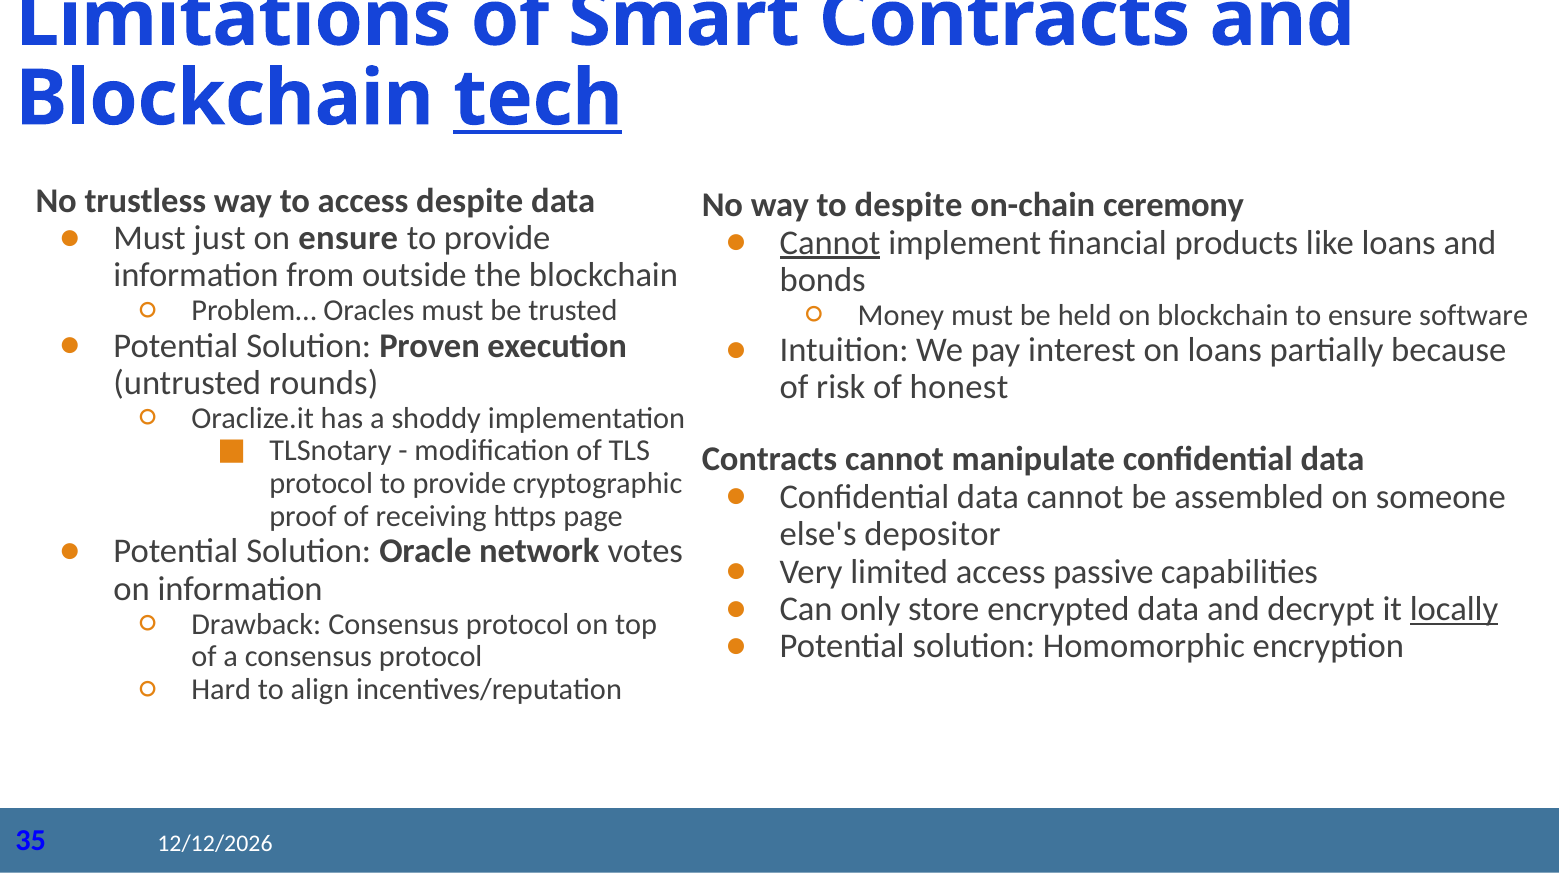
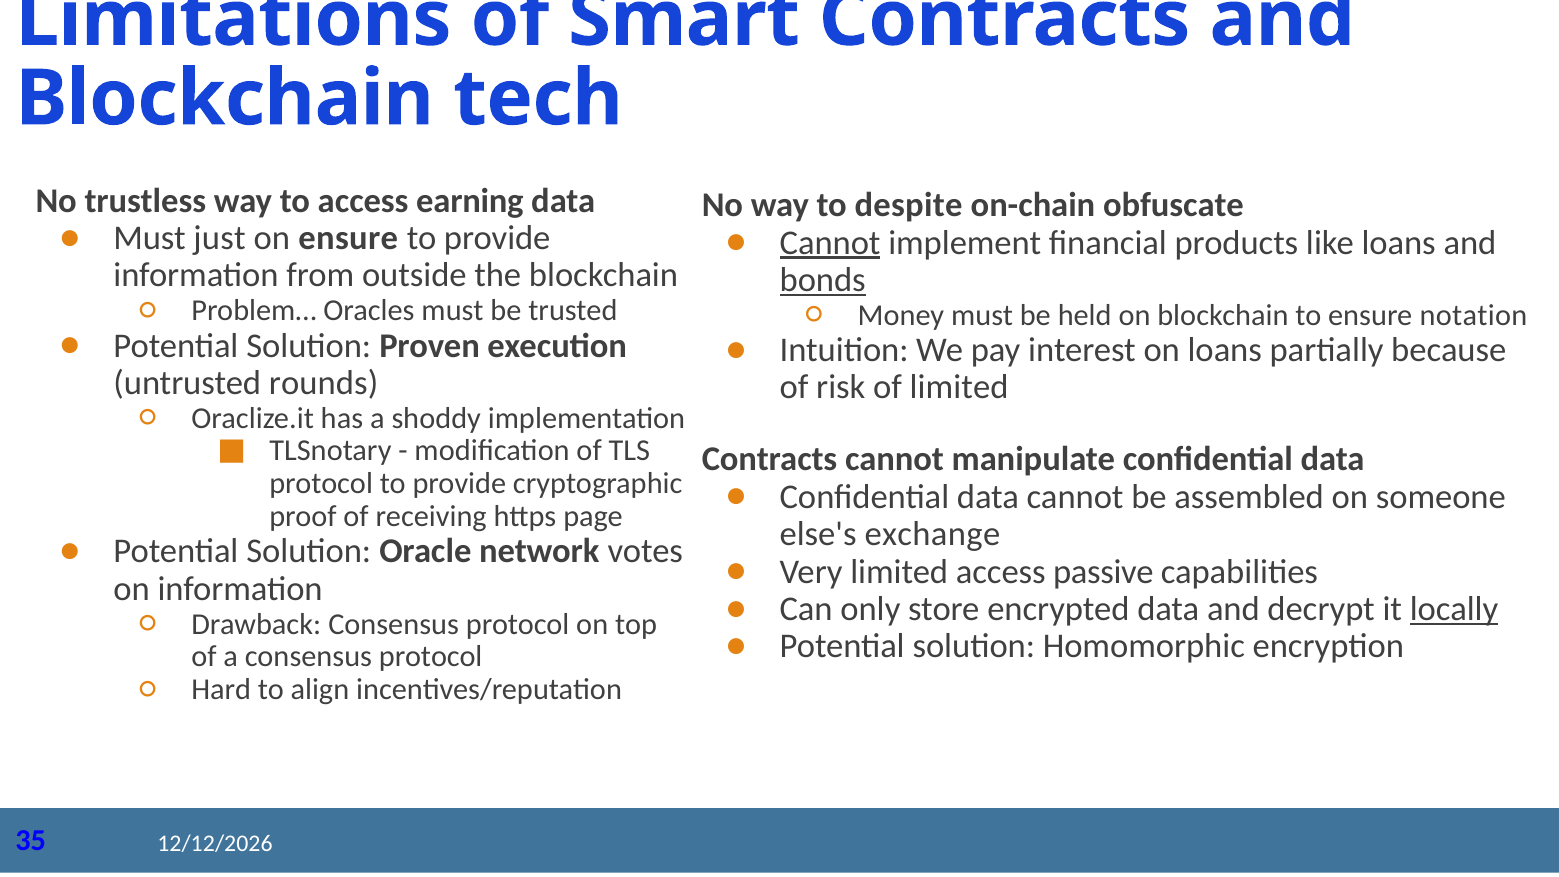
tech underline: present -> none
access despite: despite -> earning
ceremony: ceremony -> obfuscate
bonds underline: none -> present
software: software -> notation
of honest: honest -> limited
depositor: depositor -> exchange
